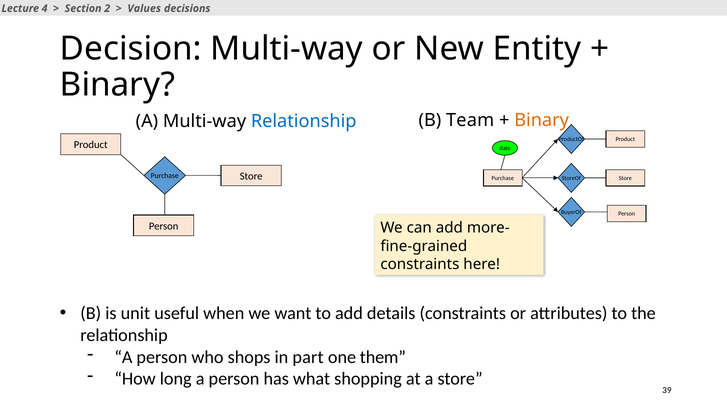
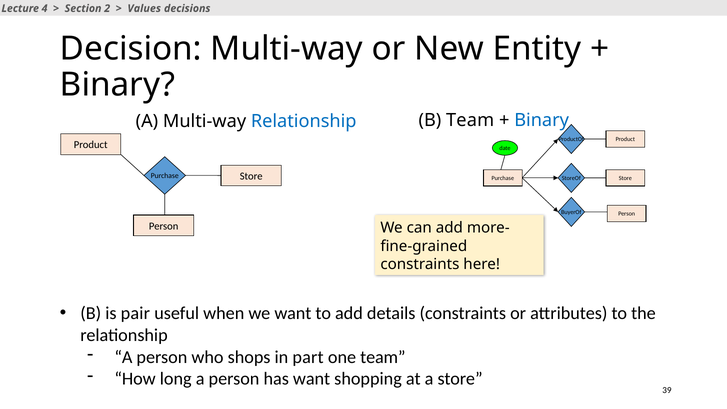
Binary at (542, 120) colour: orange -> blue
unit: unit -> pair
one them: them -> team
has what: what -> want
